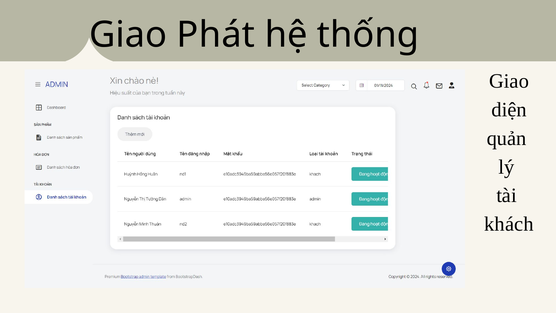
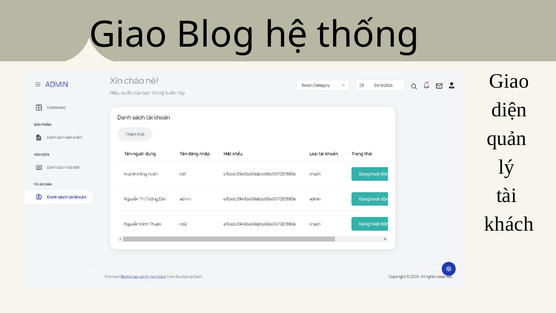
Phát: Phát -> Blog
